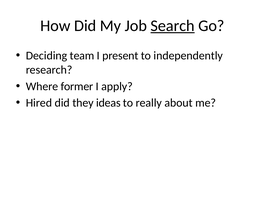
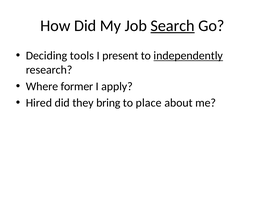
team: team -> tools
independently underline: none -> present
ideas: ideas -> bring
really: really -> place
